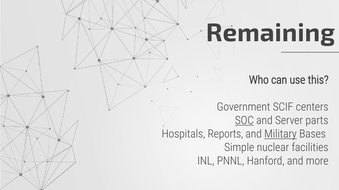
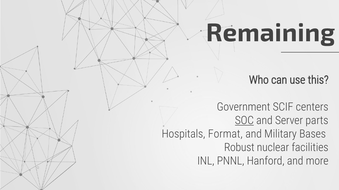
Reports: Reports -> Format
Military underline: present -> none
Simple: Simple -> Robust
